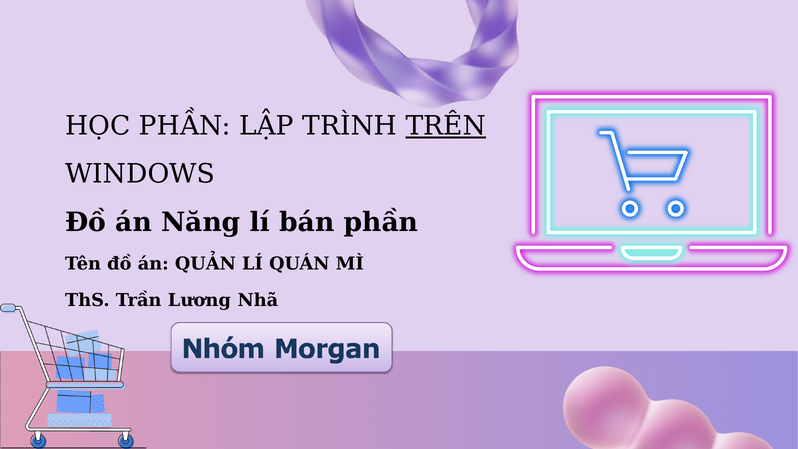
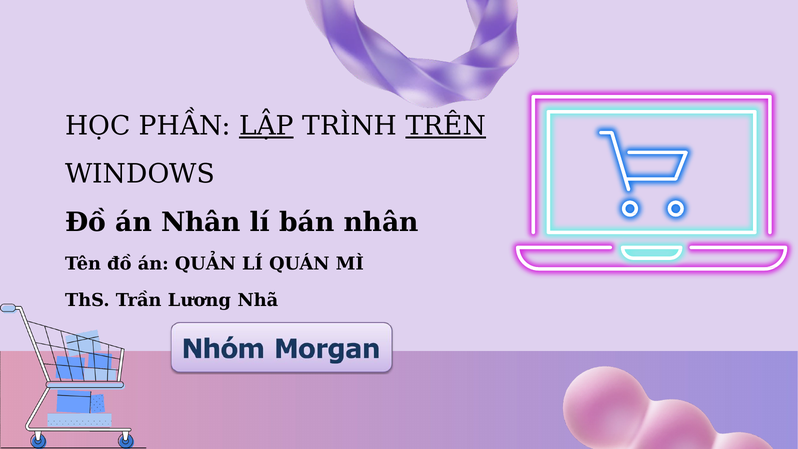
LẬP underline: none -> present
án Năng: Năng -> Nhân
bán phần: phần -> nhân
